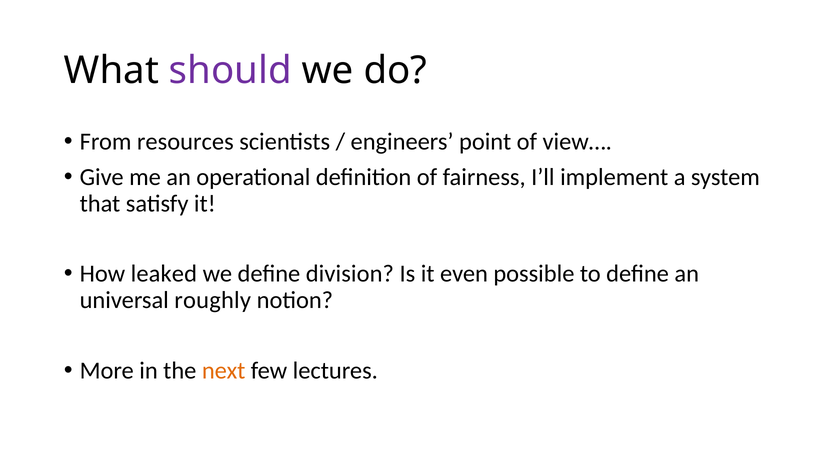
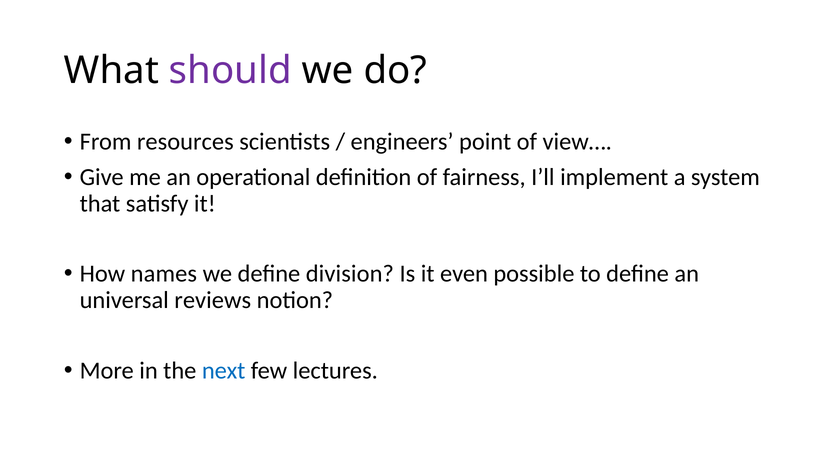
leaked: leaked -> names
roughly: roughly -> reviews
next colour: orange -> blue
